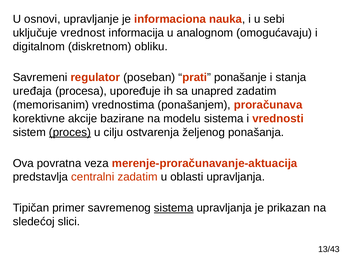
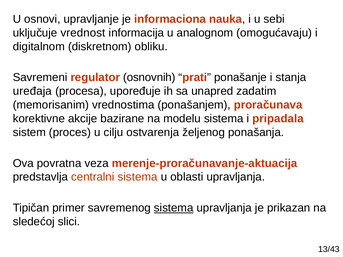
poseban: poseban -> osnovnih
vrednosti: vrednosti -> pripadala
proces underline: present -> none
centralni zadatim: zadatim -> sistema
